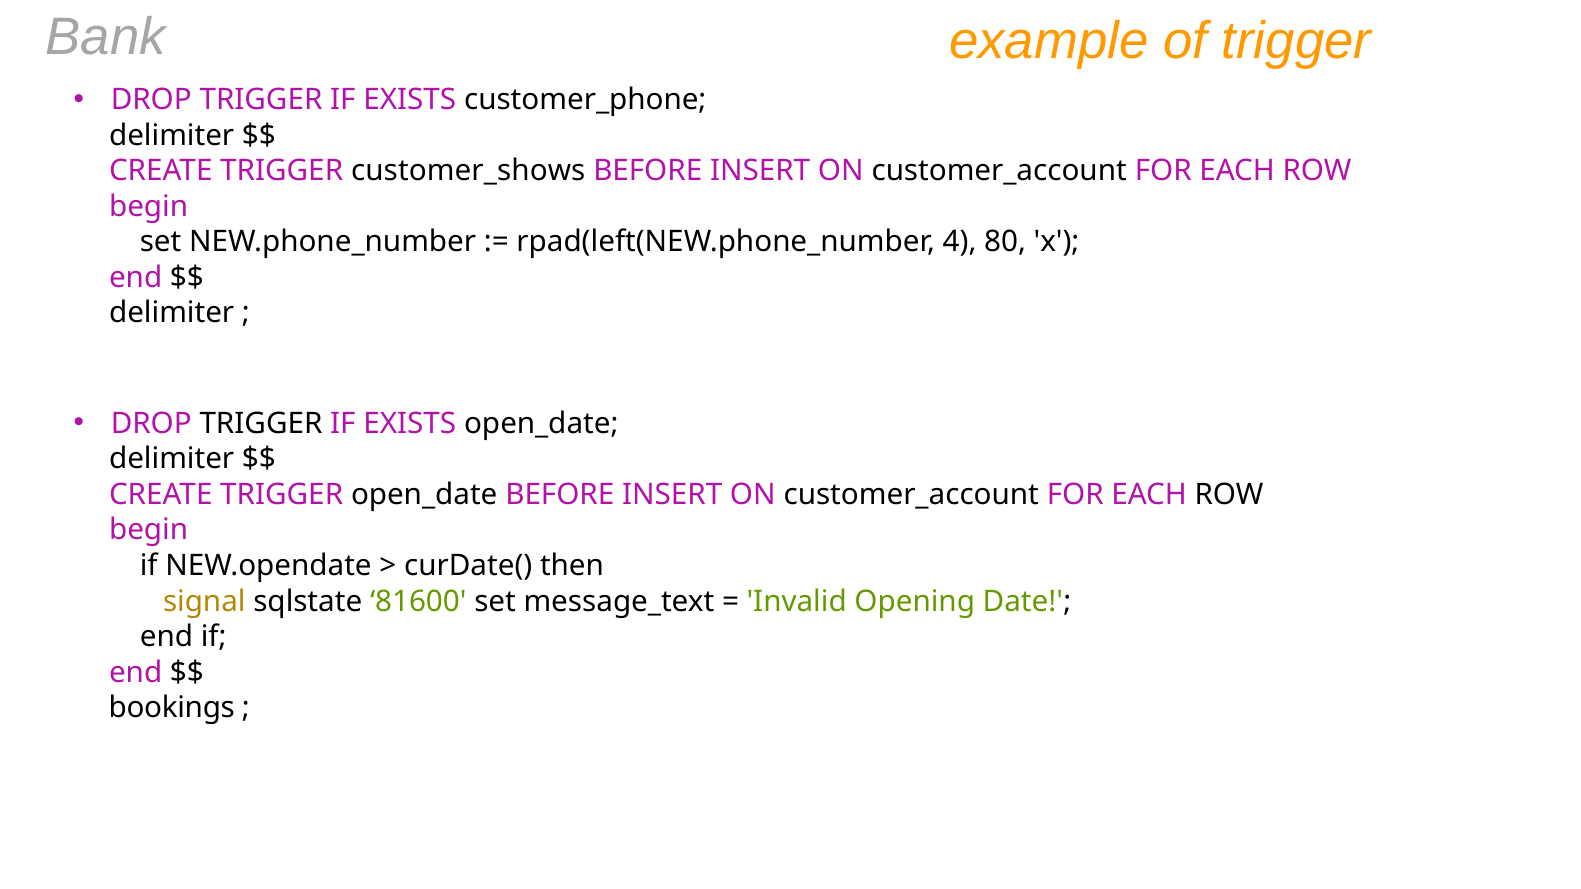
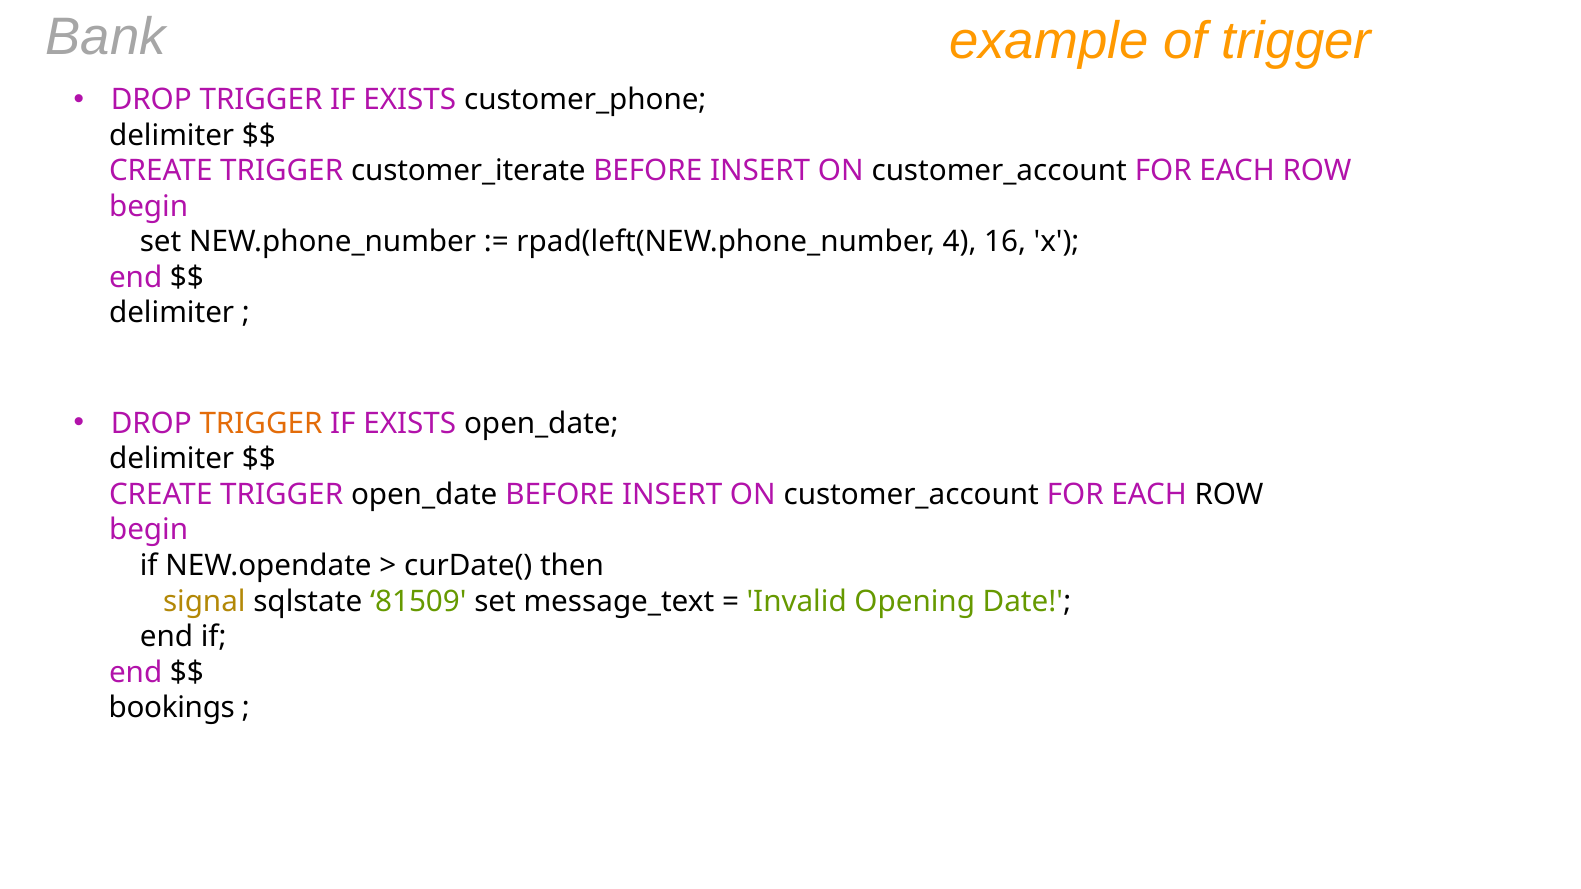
customer_shows: customer_shows -> customer_iterate
80: 80 -> 16
TRIGGER at (261, 424) colour: black -> orange
81600: 81600 -> 81509
